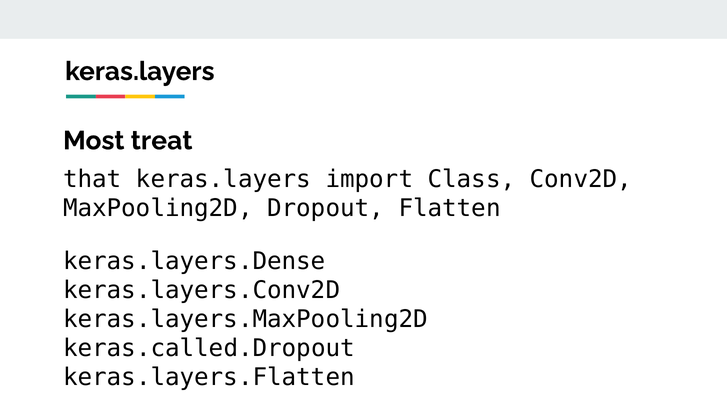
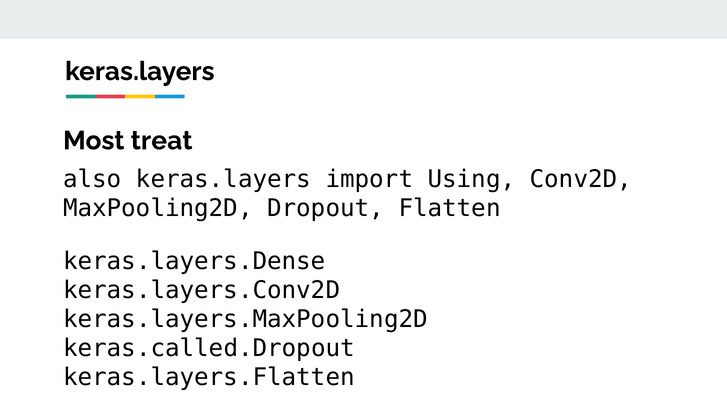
that: that -> also
Class: Class -> Using
